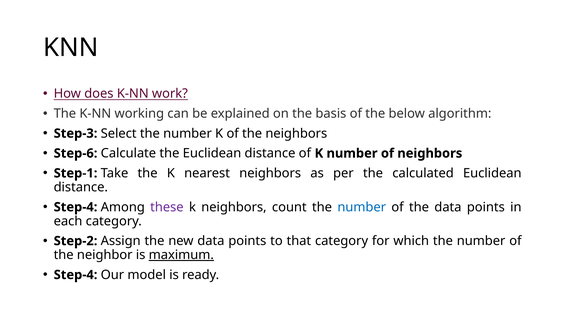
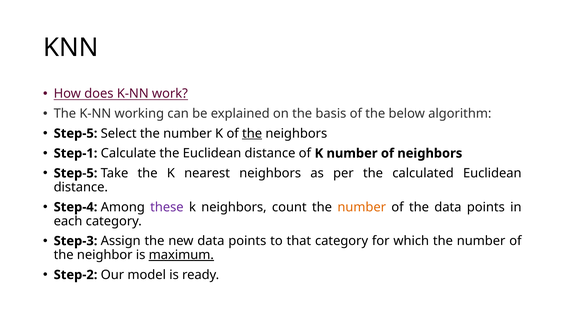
Step-3 at (76, 133): Step-3 -> Step-5
the at (252, 133) underline: none -> present
Step-6: Step-6 -> Step-1
Step-1 at (76, 173): Step-1 -> Step-5
number at (362, 207) colour: blue -> orange
Step-2: Step-2 -> Step-3
Step-4 at (76, 275): Step-4 -> Step-2
